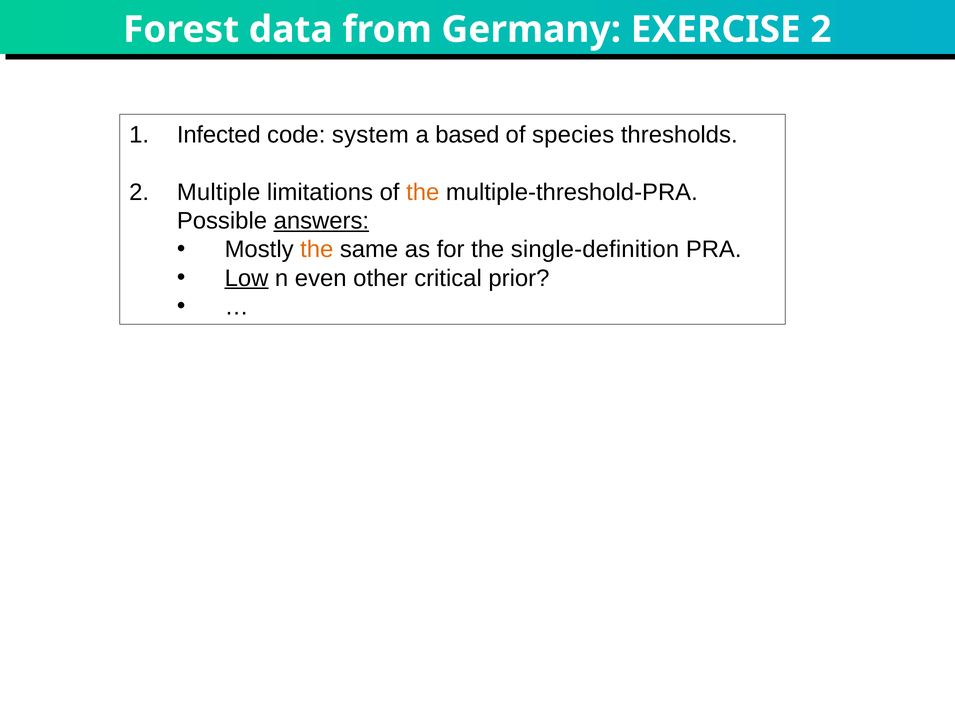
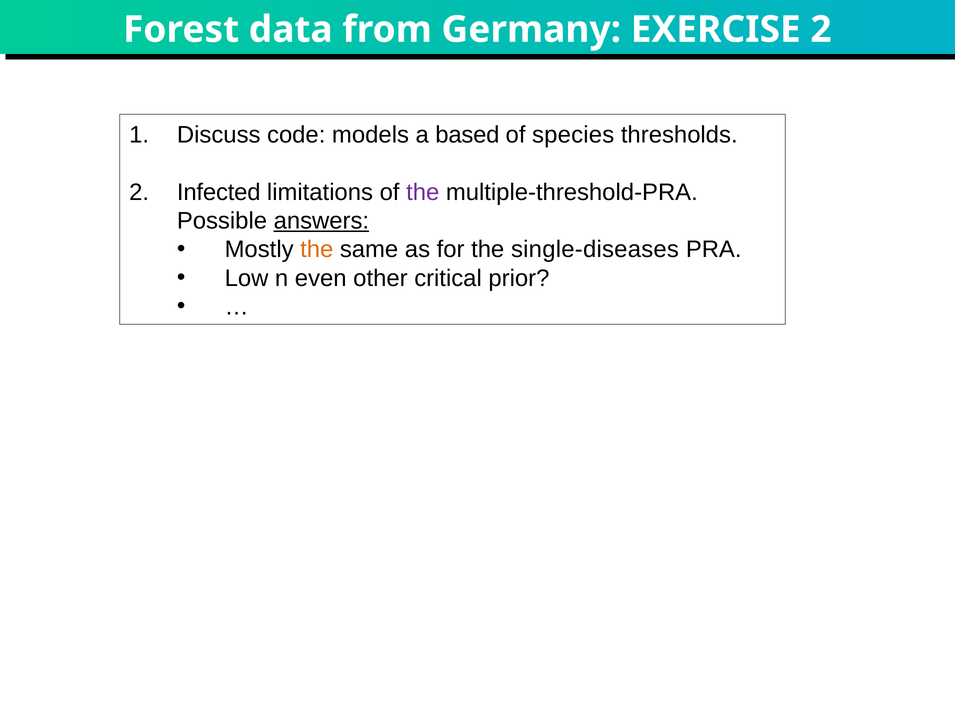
Infected: Infected -> Discuss
system: system -> models
Multiple: Multiple -> Infected
the at (423, 192) colour: orange -> purple
single-definition: single-definition -> single-diseases
Low underline: present -> none
